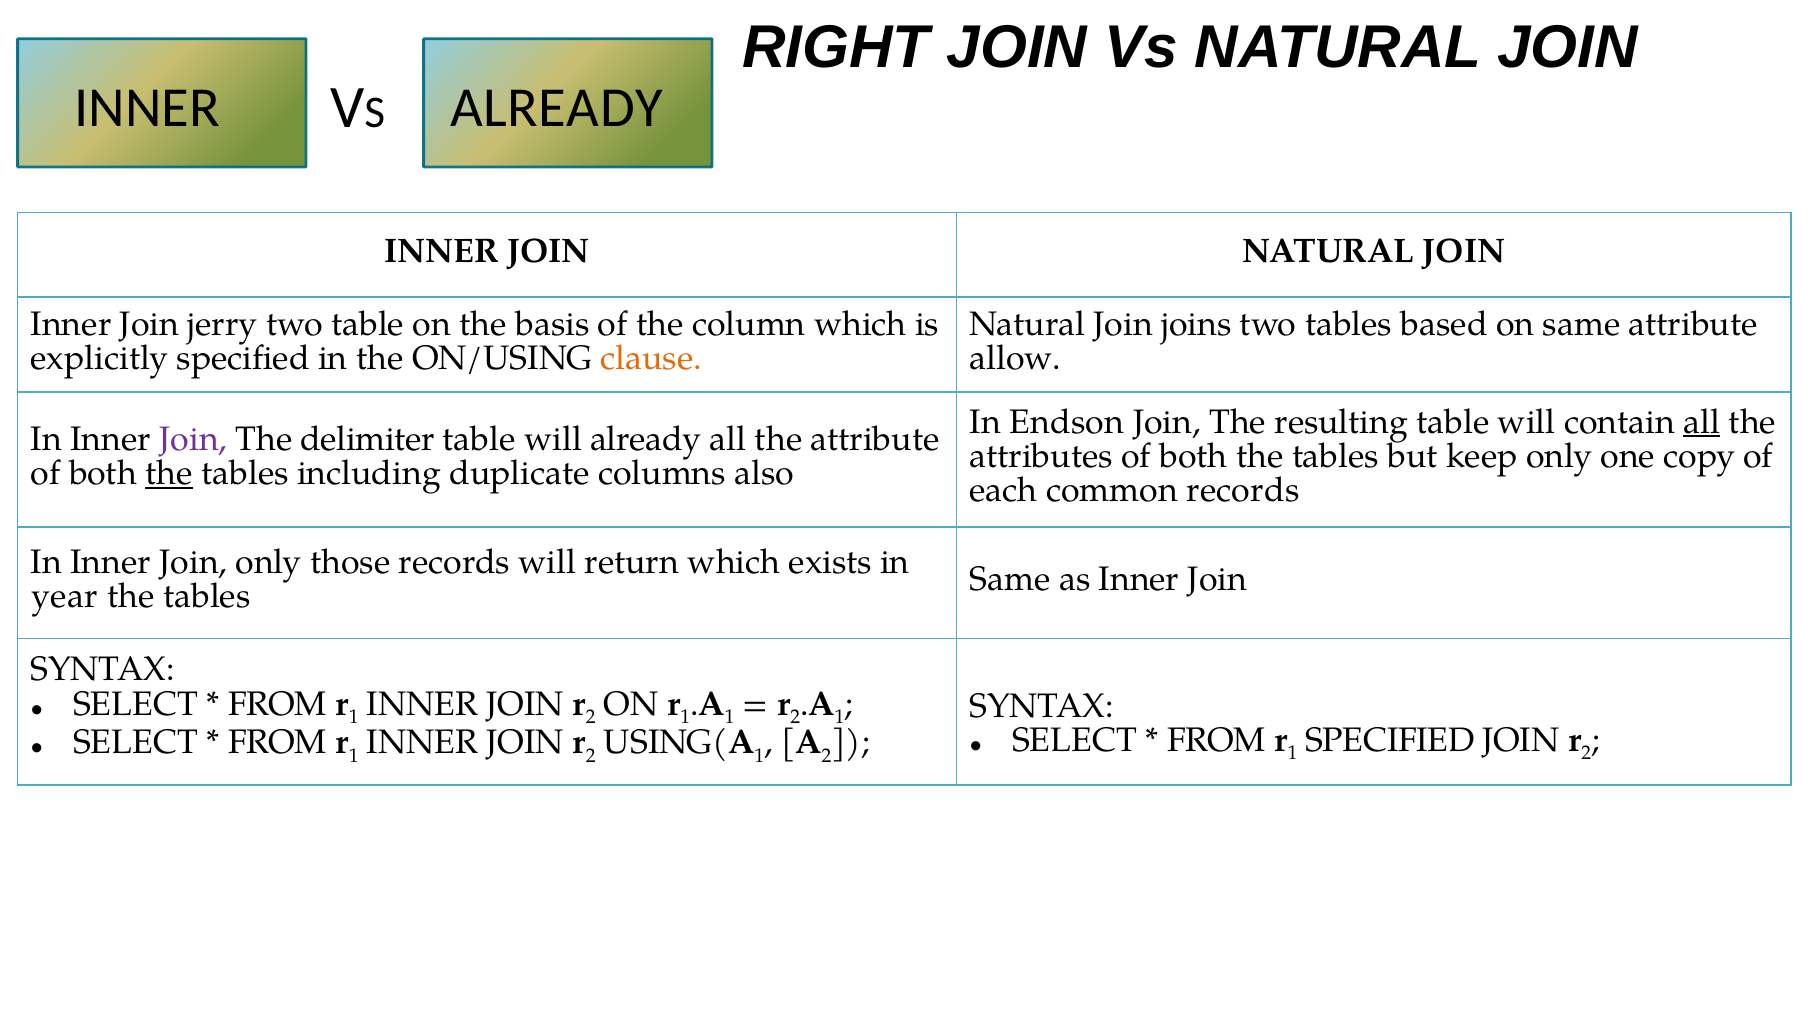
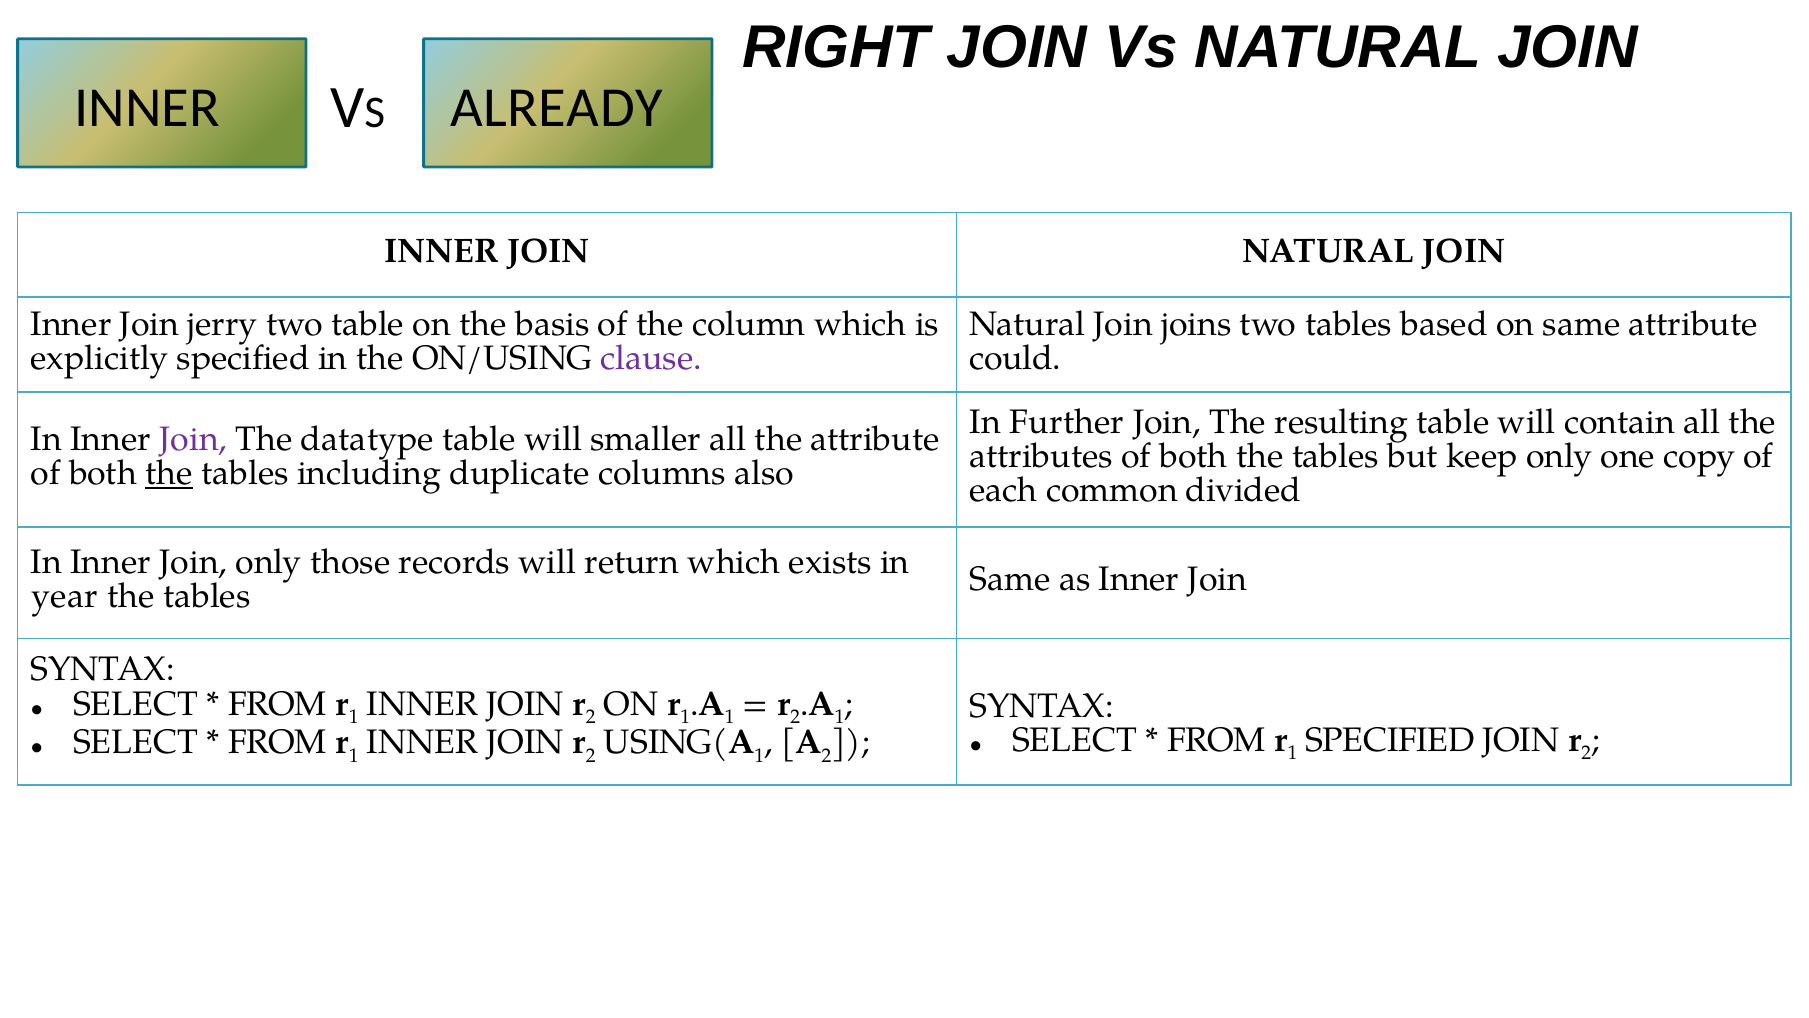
clause colour: orange -> purple
allow: allow -> could
Endson: Endson -> Further
all at (1702, 422) underline: present -> none
delimiter: delimiter -> datatype
will already: already -> smaller
common records: records -> divided
